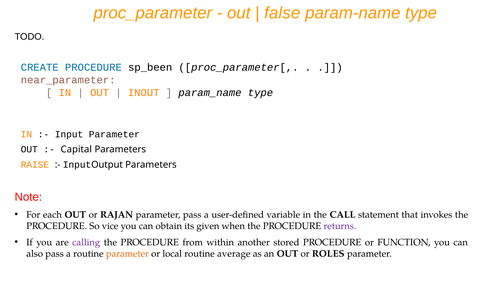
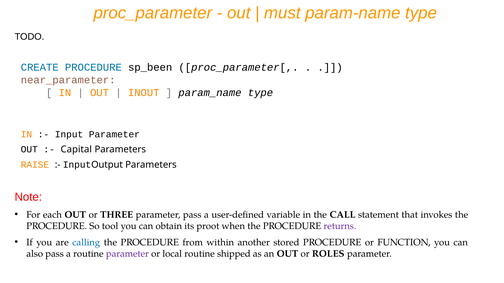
false: false -> must
RAJAN: RAJAN -> THREE
vice: vice -> tool
given: given -> proot
calling colour: purple -> blue
parameter at (127, 254) colour: orange -> purple
average: average -> shipped
